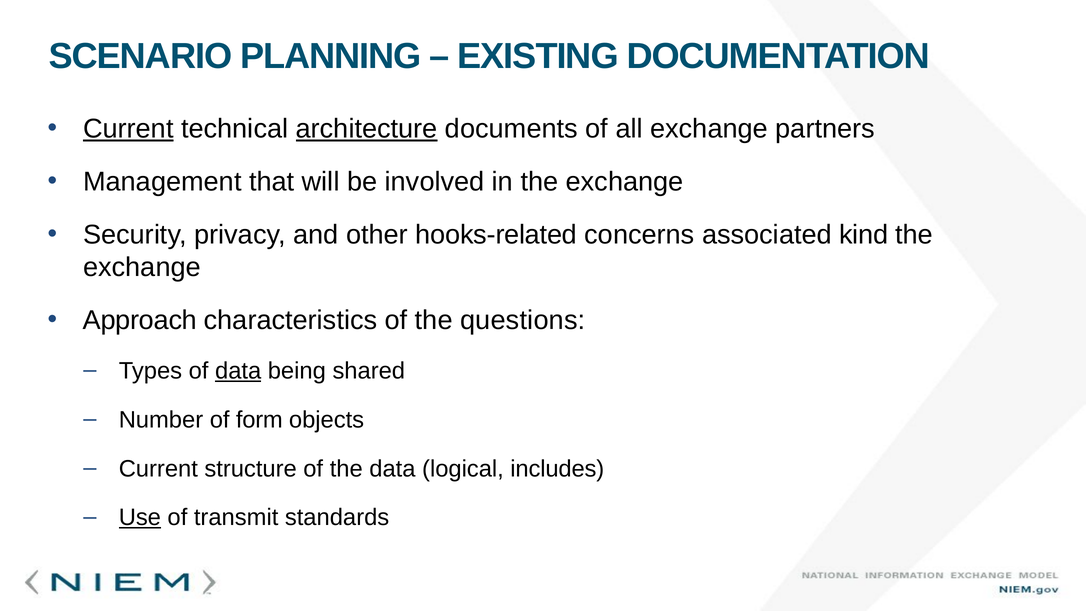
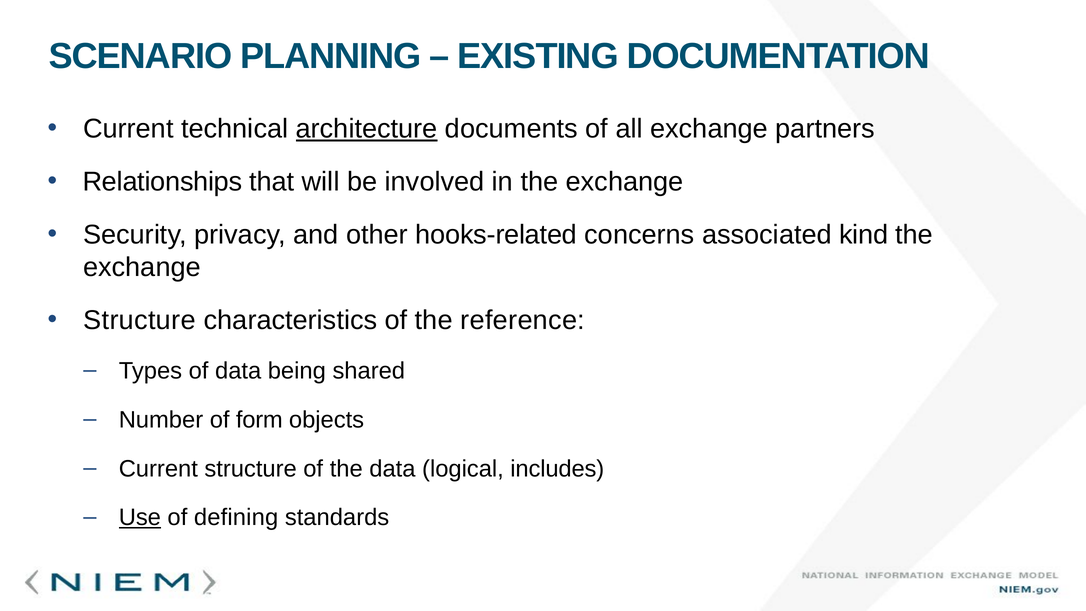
Current at (128, 129) underline: present -> none
Management: Management -> Relationships
Approach at (140, 320): Approach -> Structure
questions: questions -> reference
data at (238, 371) underline: present -> none
transmit: transmit -> defining
